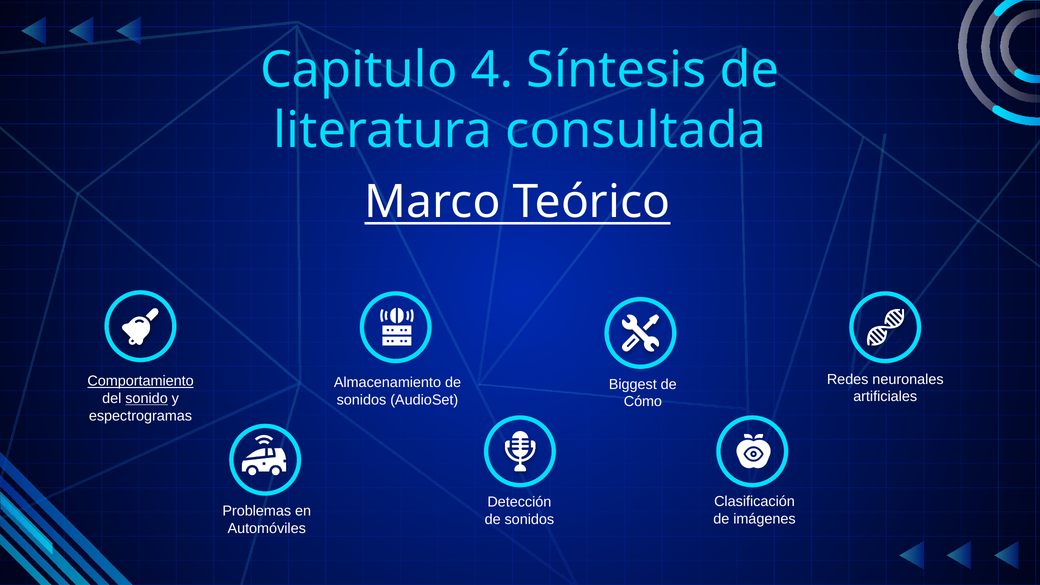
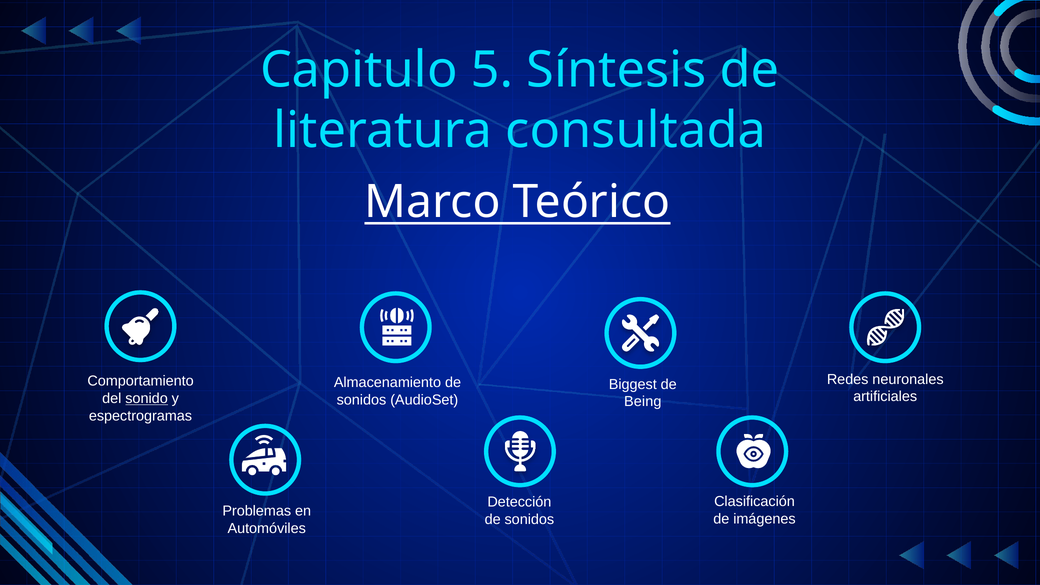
4: 4 -> 5
Comportamiento underline: present -> none
Cómo: Cómo -> Being
